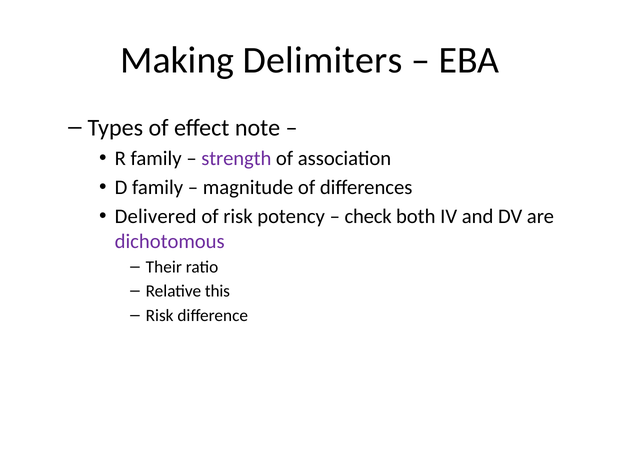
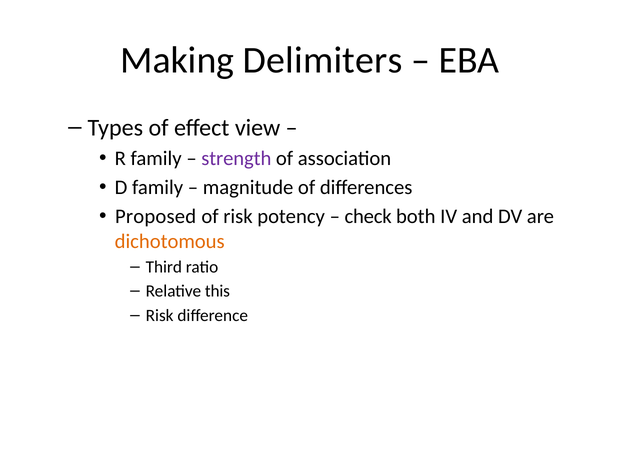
note: note -> view
Delivered: Delivered -> Proposed
dichotomous colour: purple -> orange
Their: Their -> Third
